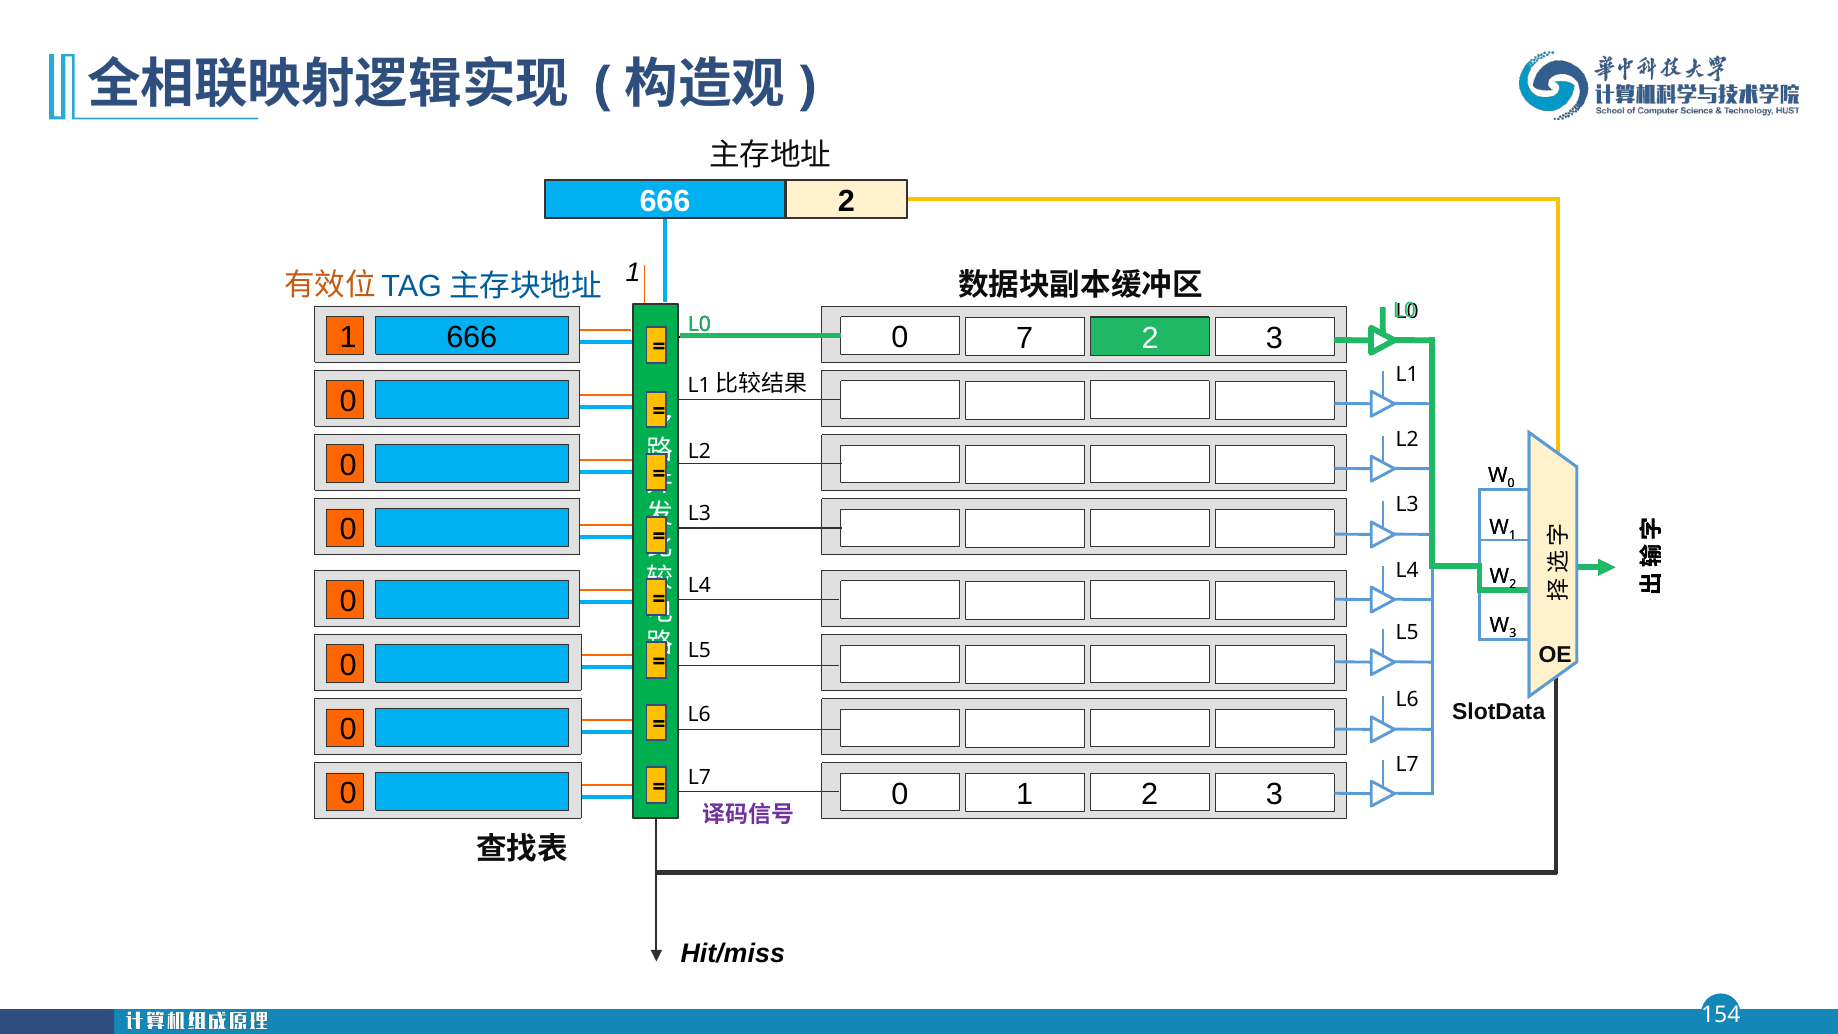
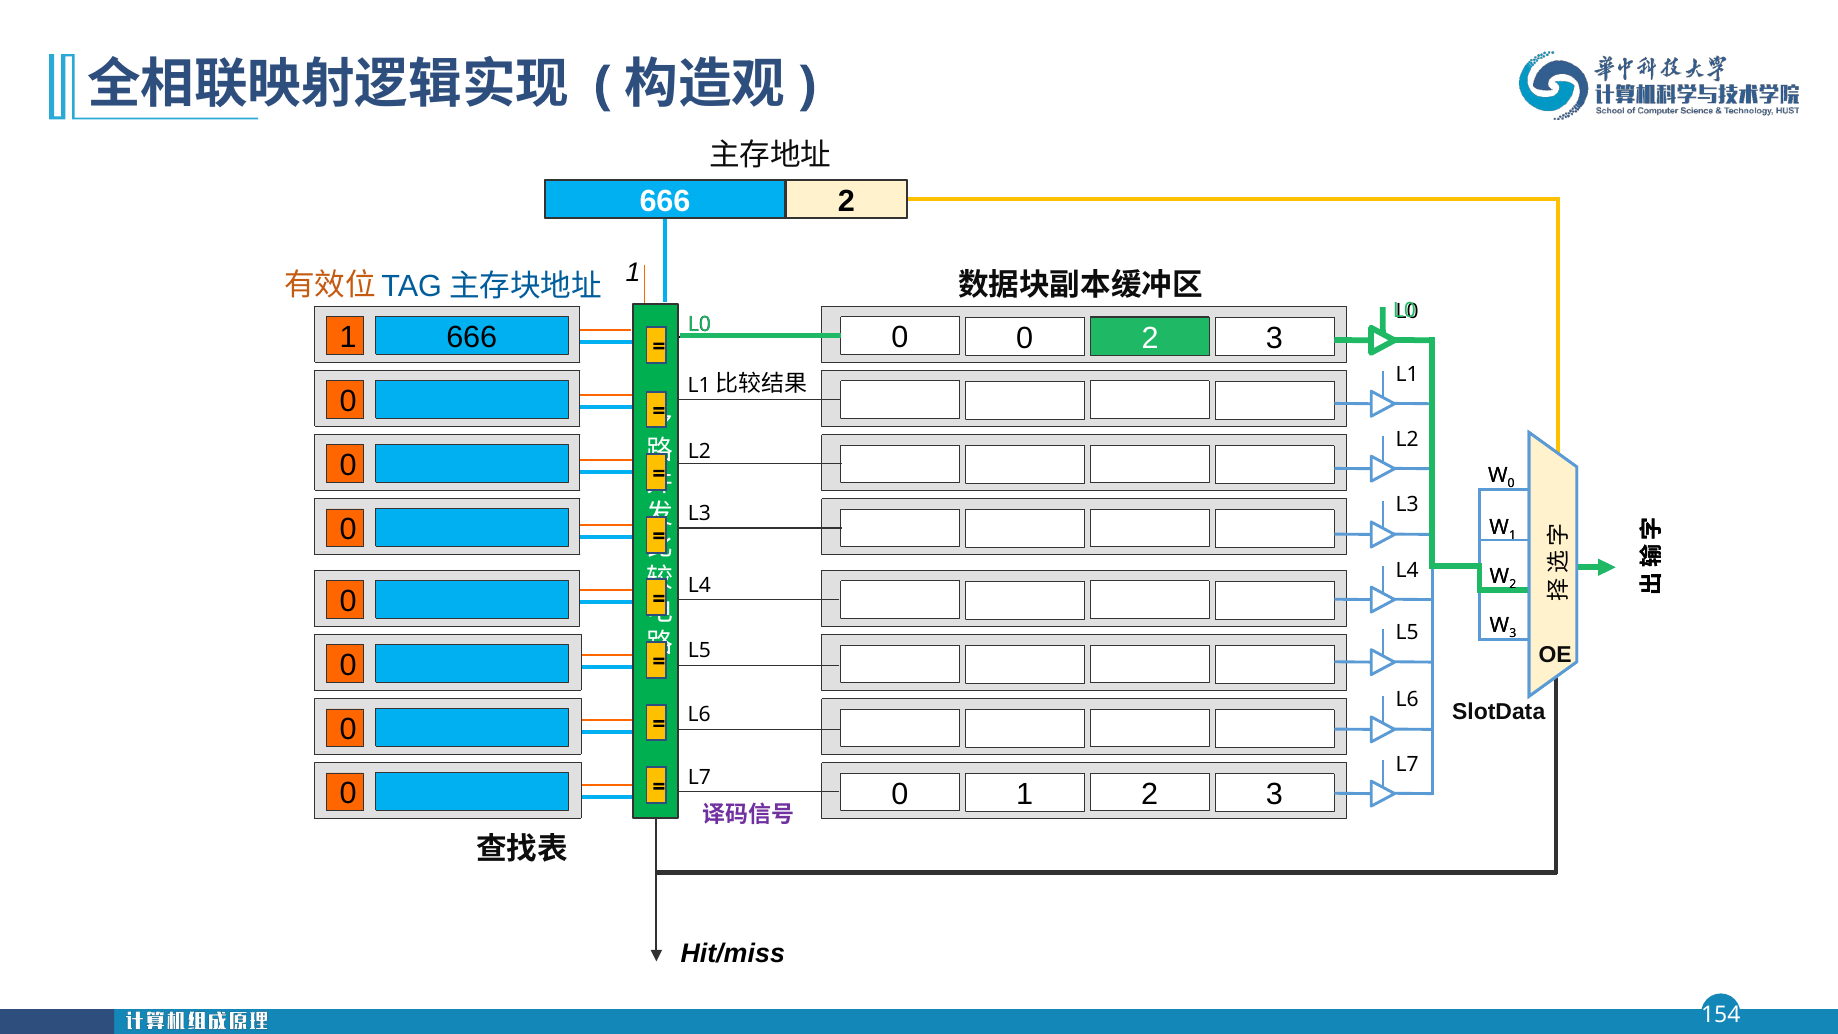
7 at (1025, 338): 7 -> 0
